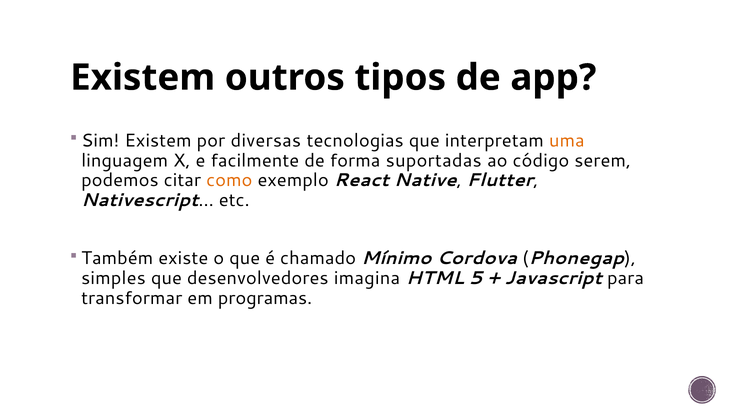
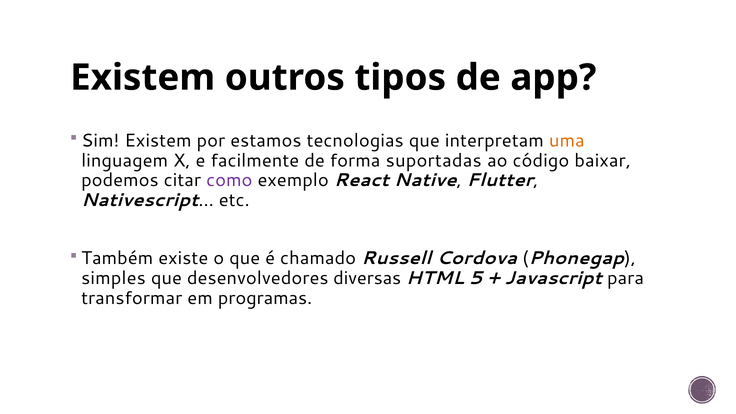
diversas: diversas -> estamos
serem: serem -> baixar
como colour: orange -> purple
Mínimo: Mínimo -> Russell
imagina: imagina -> diversas
